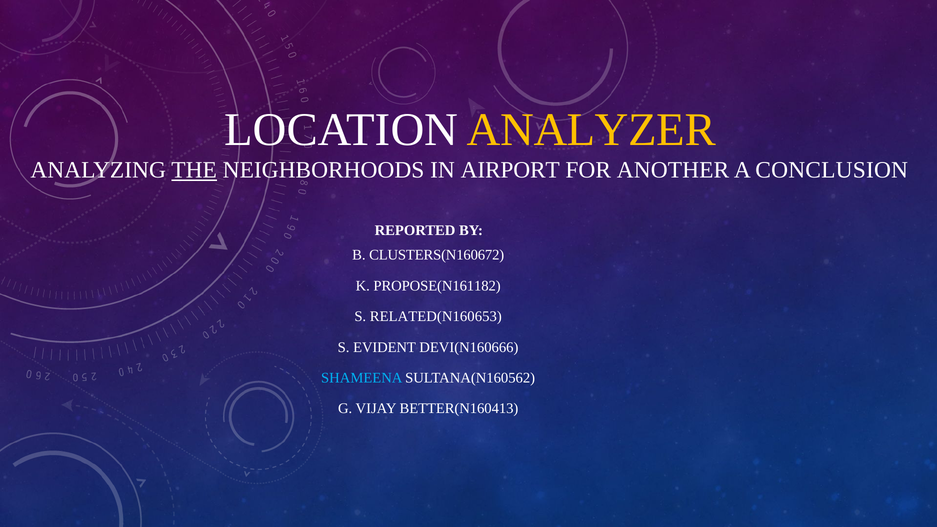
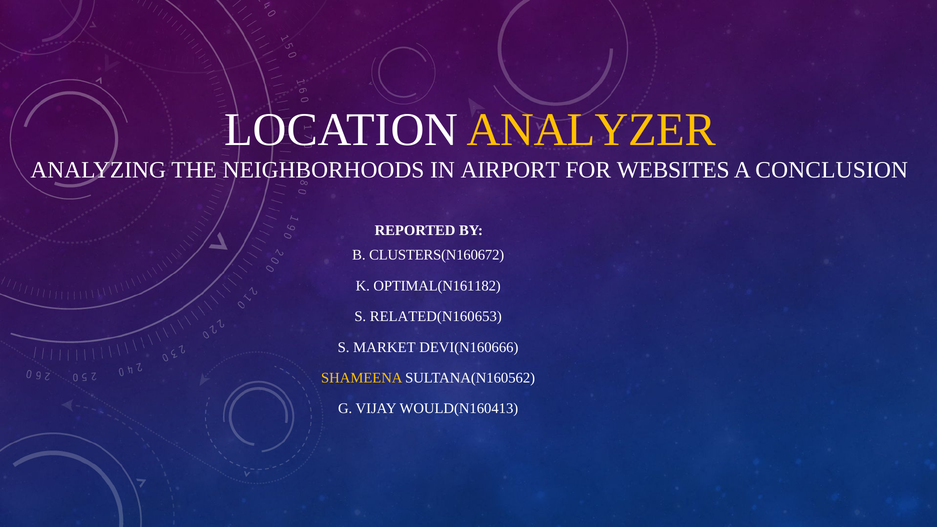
THE underline: present -> none
ANOTHER: ANOTHER -> WEBSITES
PROPOSE(N161182: PROPOSE(N161182 -> OPTIMAL(N161182
EVIDENT: EVIDENT -> MARKET
SHAMEENA colour: light blue -> yellow
BETTER(N160413: BETTER(N160413 -> WOULD(N160413
